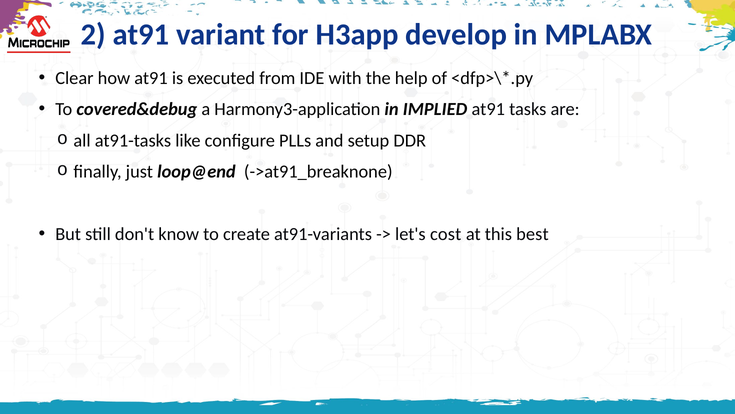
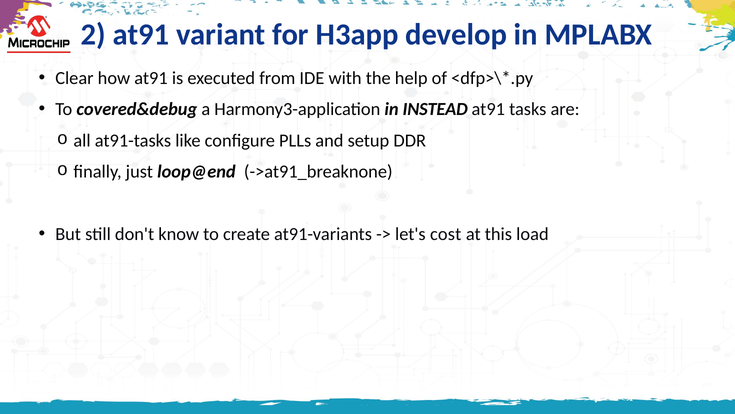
IMPLIED: IMPLIED -> INSTEAD
best: best -> load
